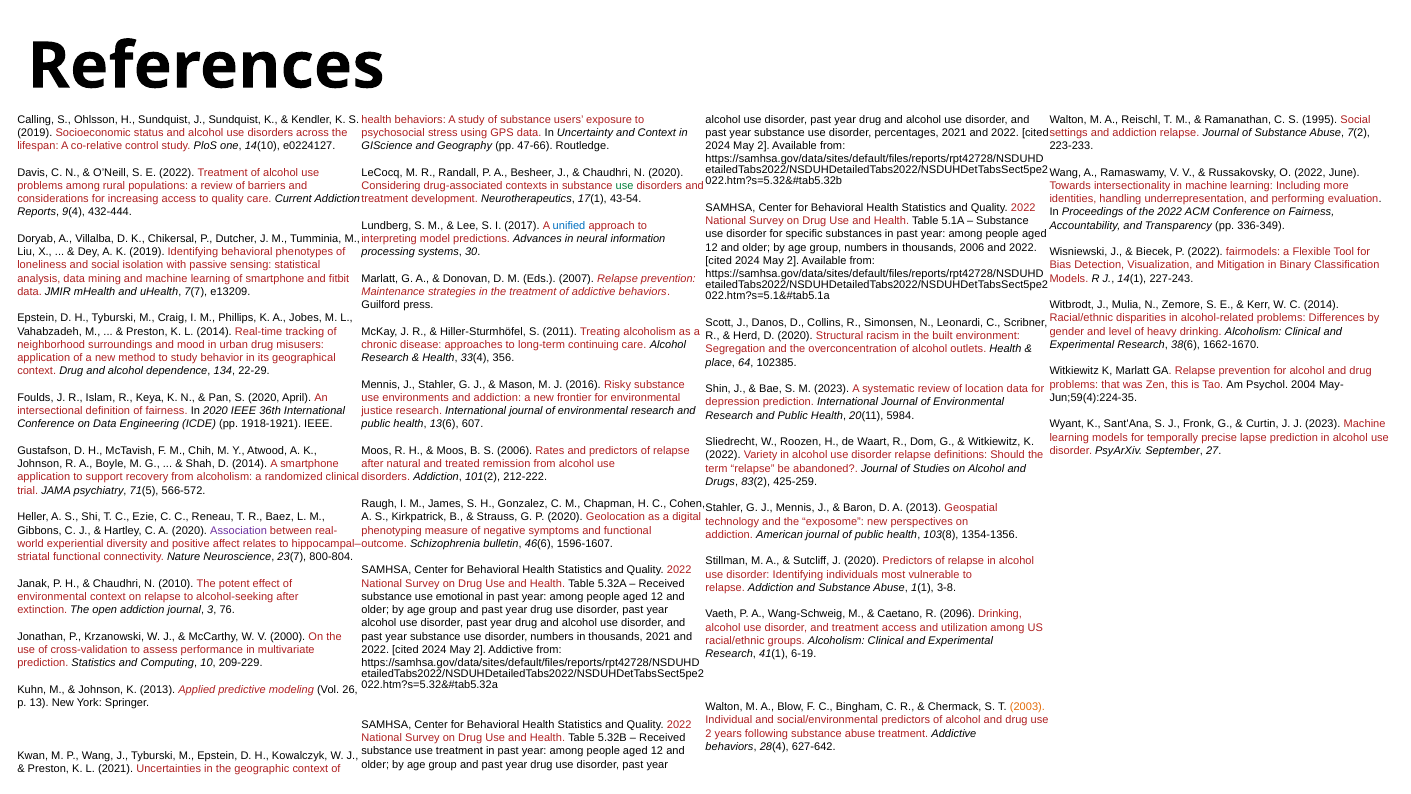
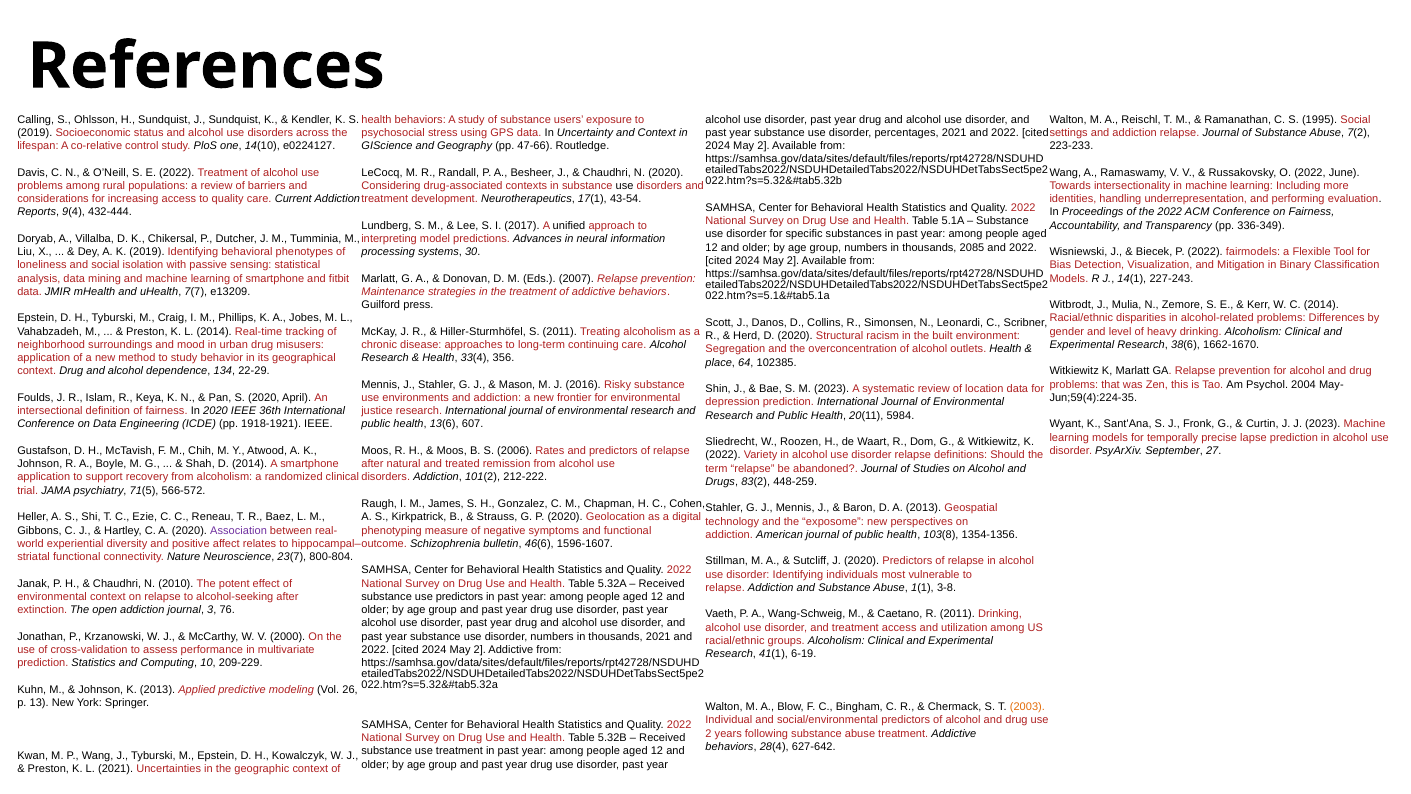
use at (625, 186) colour: green -> black
unified colour: blue -> black
thousands 2006: 2006 -> 2085
425-259: 425-259 -> 448-259
use emotional: emotional -> predictors
R 2096: 2096 -> 2011
